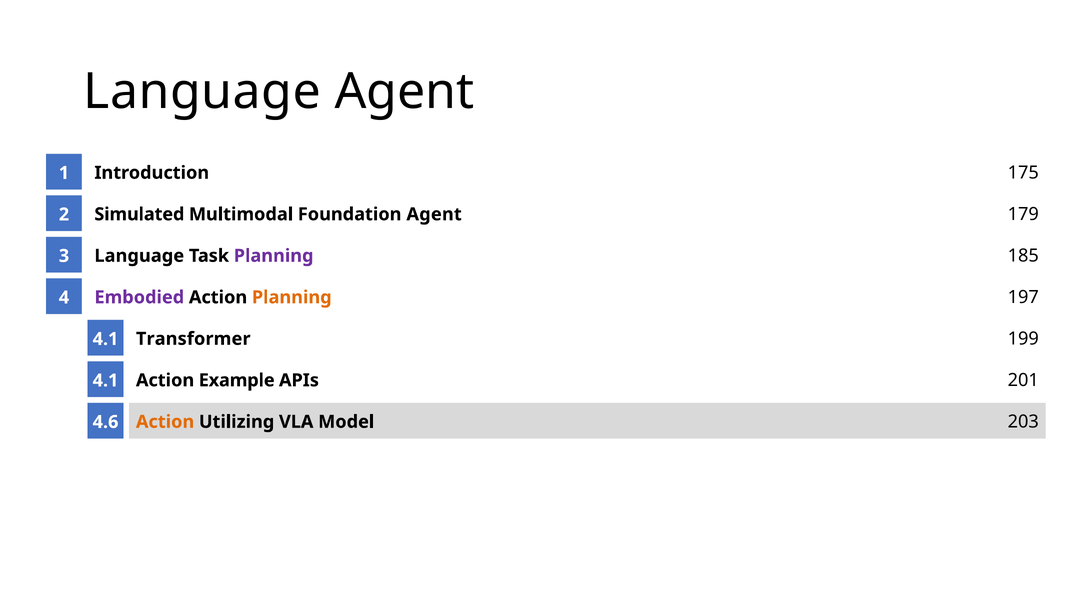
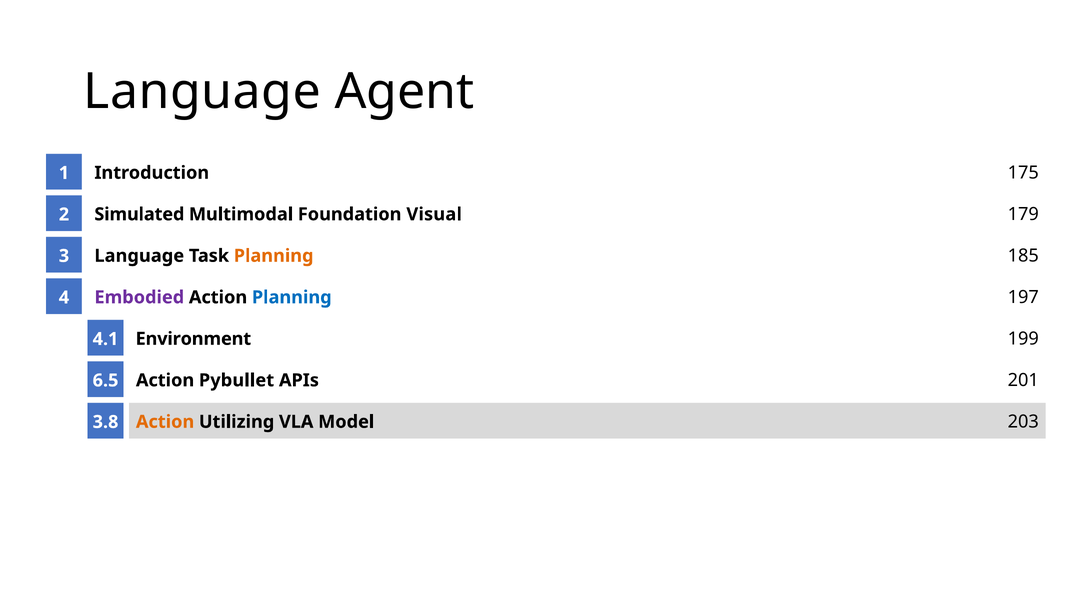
Foundation Agent: Agent -> Visual
Planning at (274, 256) colour: purple -> orange
Planning at (292, 297) colour: orange -> blue
Transformer: Transformer -> Environment
Example: Example -> Pybullet
4.1 at (106, 381): 4.1 -> 6.5
4.6: 4.6 -> 3.8
